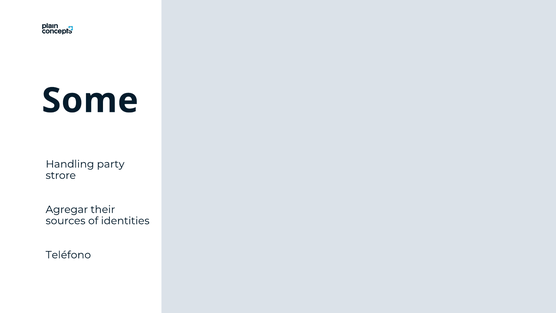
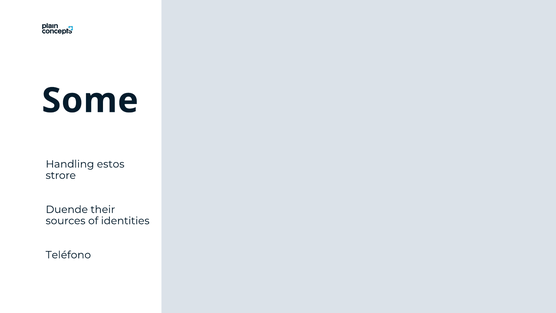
party: party -> estos
Agregar: Agregar -> Duende
